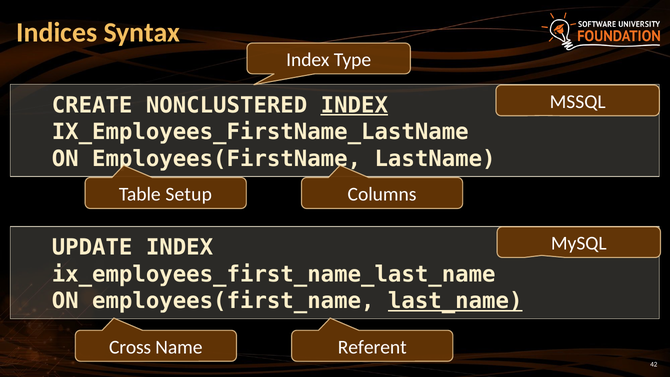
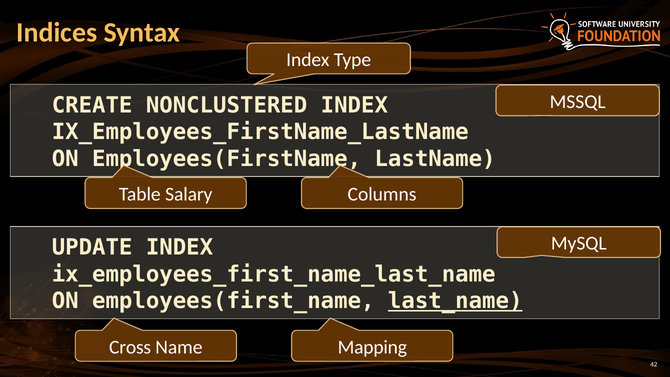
INDEX at (354, 105) underline: present -> none
Setup: Setup -> Salary
Referent: Referent -> Mapping
